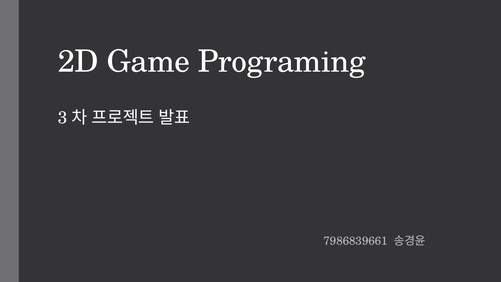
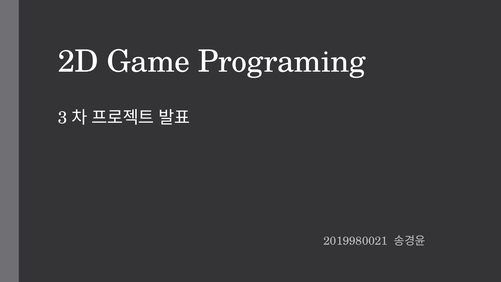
7986839661: 7986839661 -> 2019980021
